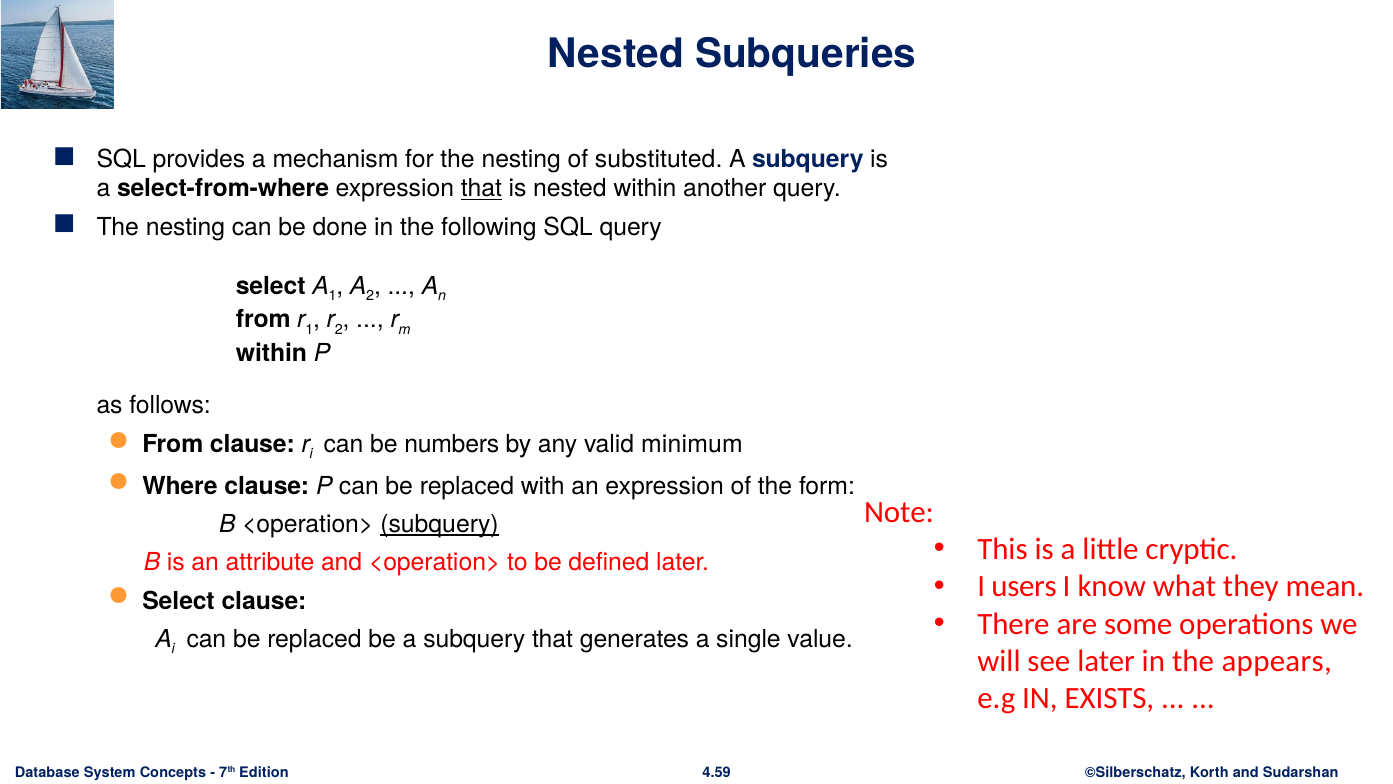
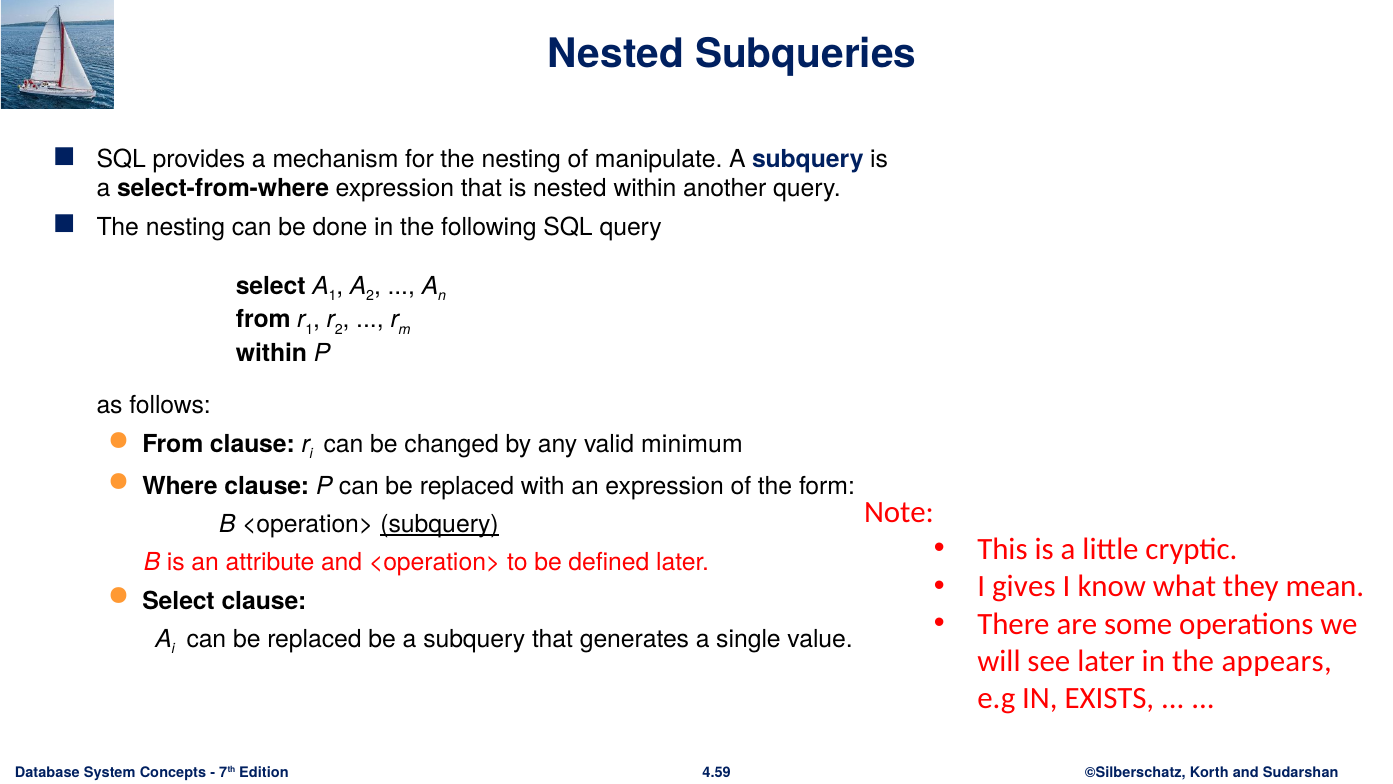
substituted: substituted -> manipulate
that at (481, 188) underline: present -> none
numbers: numbers -> changed
users: users -> gives
